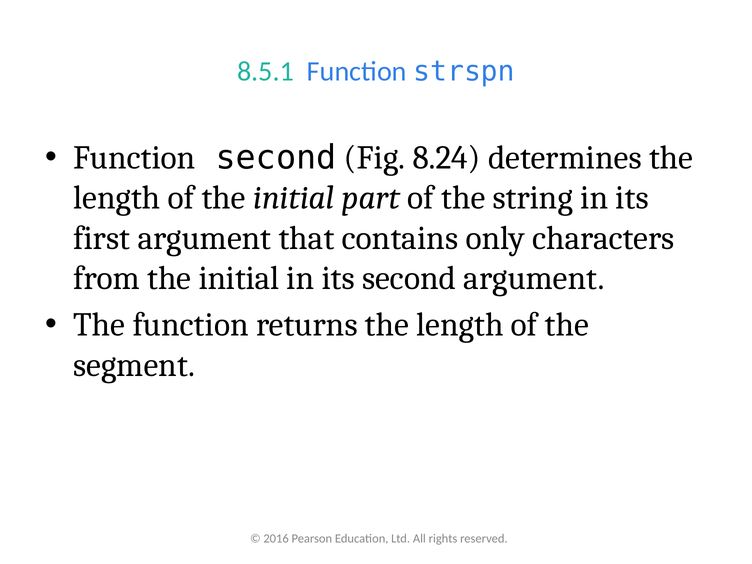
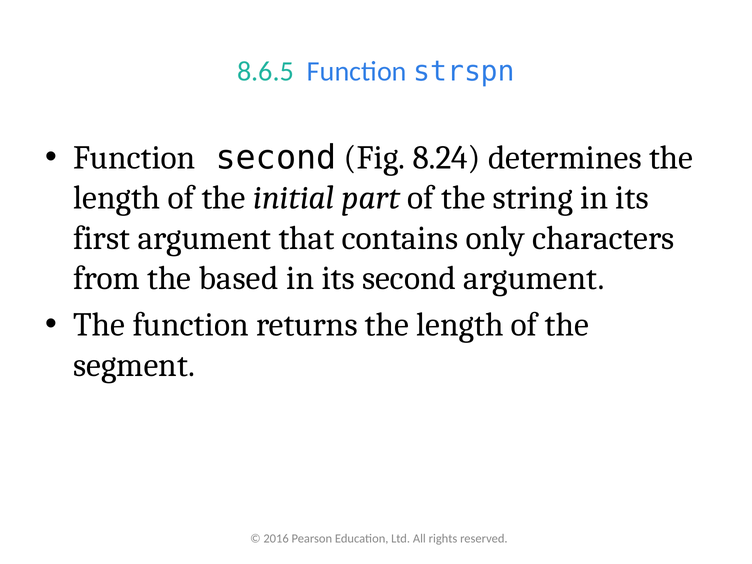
8.5.1: 8.5.1 -> 8.6.5
from the initial: initial -> based
